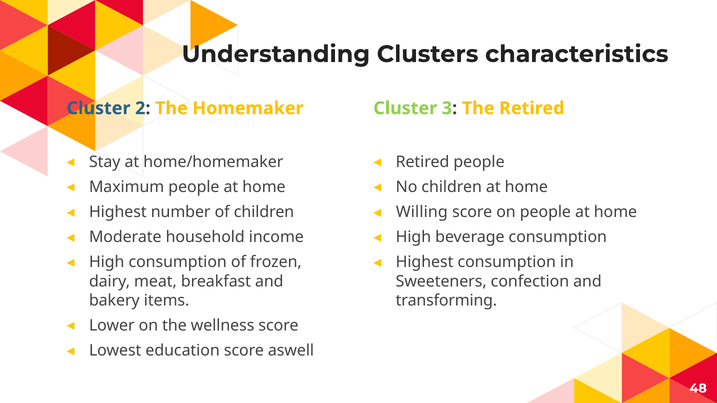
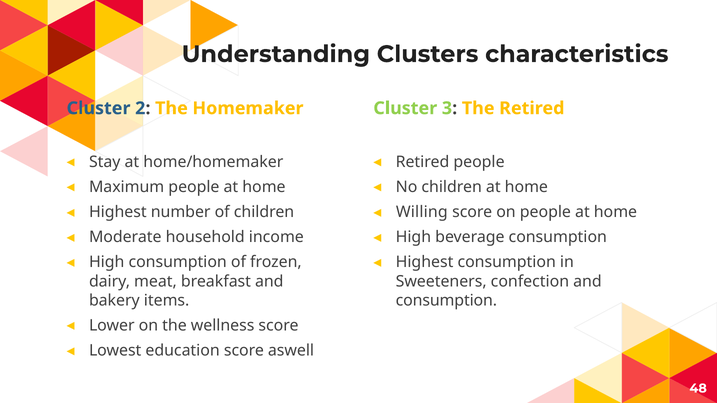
transforming at (446, 301): transforming -> consumption
